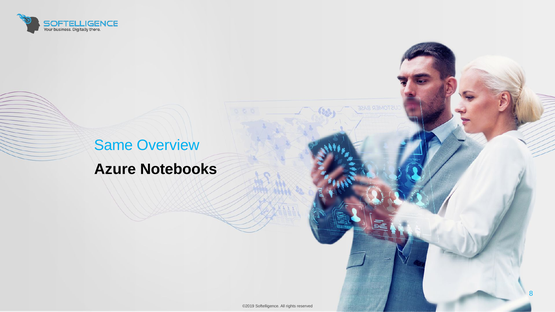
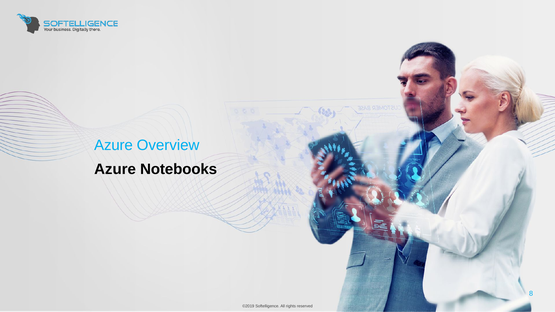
Same at (113, 145): Same -> Azure
